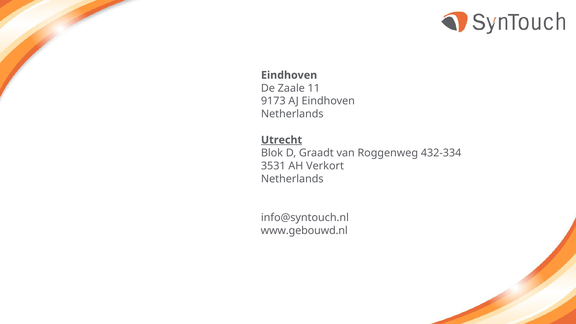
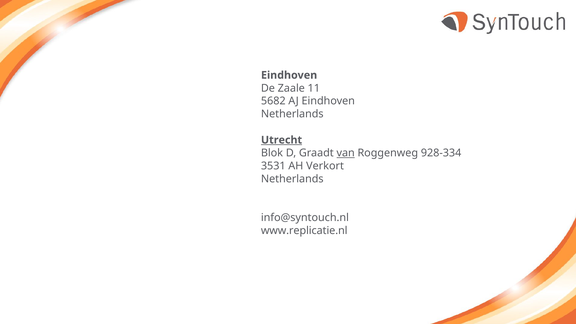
9173: 9173 -> 5682
van underline: none -> present
432-334: 432-334 -> 928-334
www.gebouwd.nl: www.gebouwd.nl -> www.replicatie.nl
